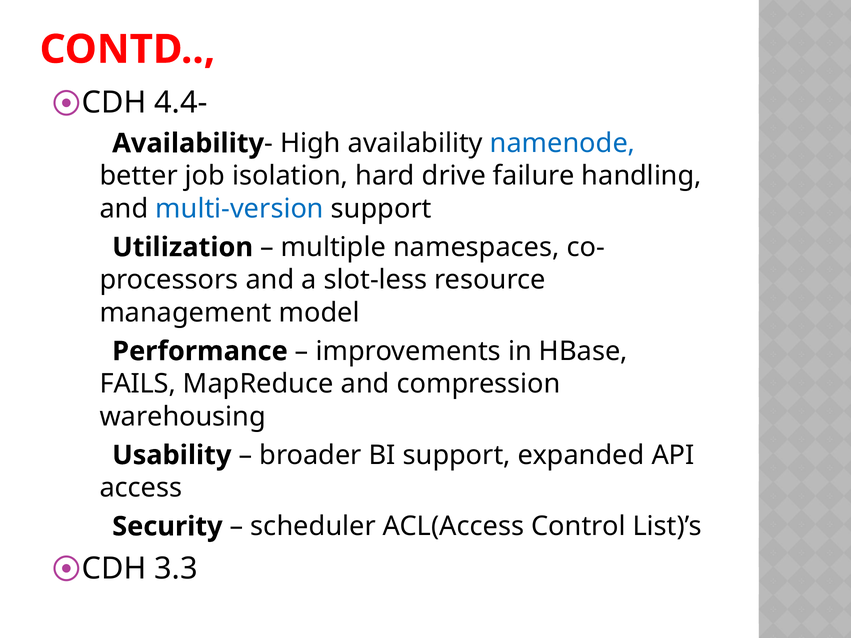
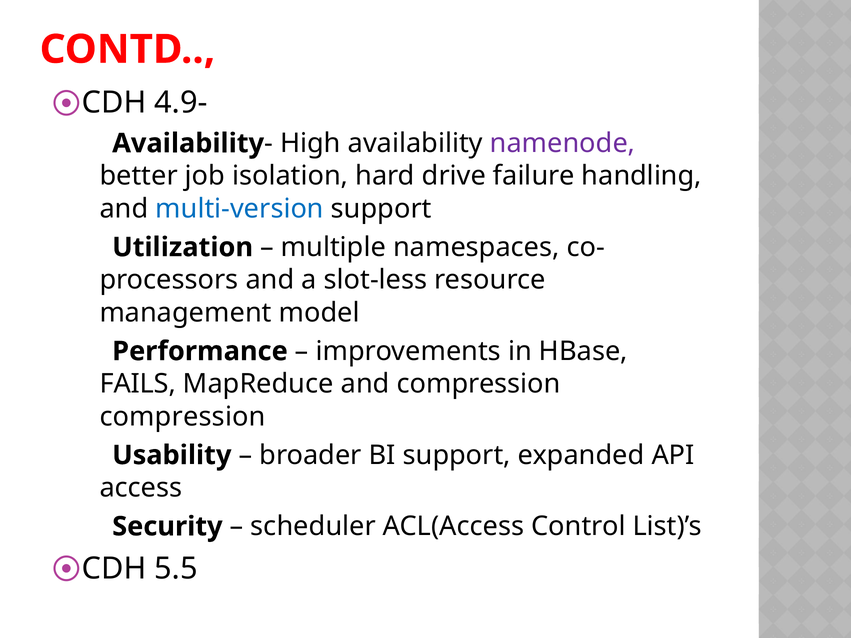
4.4-: 4.4- -> 4.9-
namenode colour: blue -> purple
warehousing at (183, 417): warehousing -> compression
3.3: 3.3 -> 5.5
